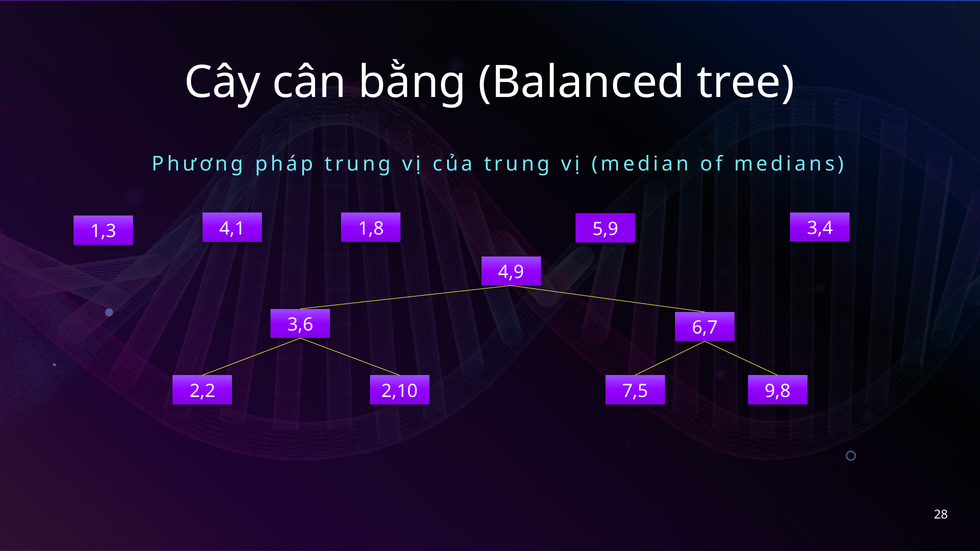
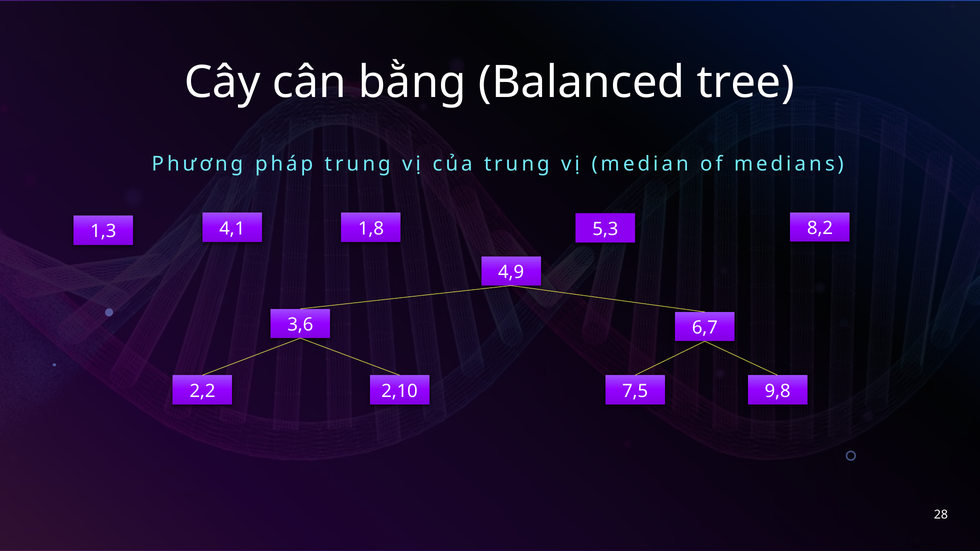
3,4: 3,4 -> 8,2
5,9: 5,9 -> 5,3
